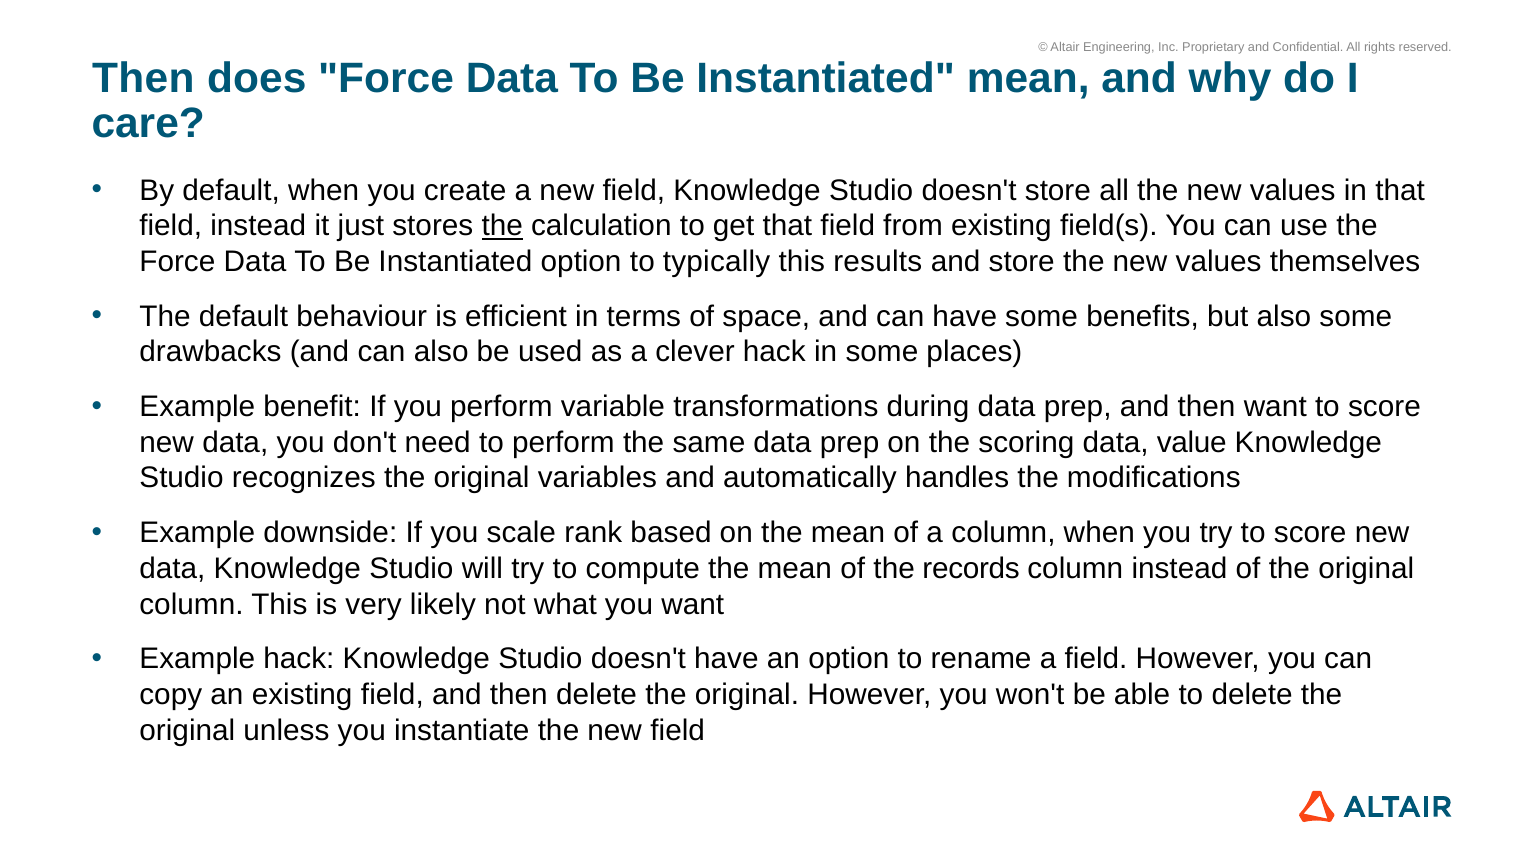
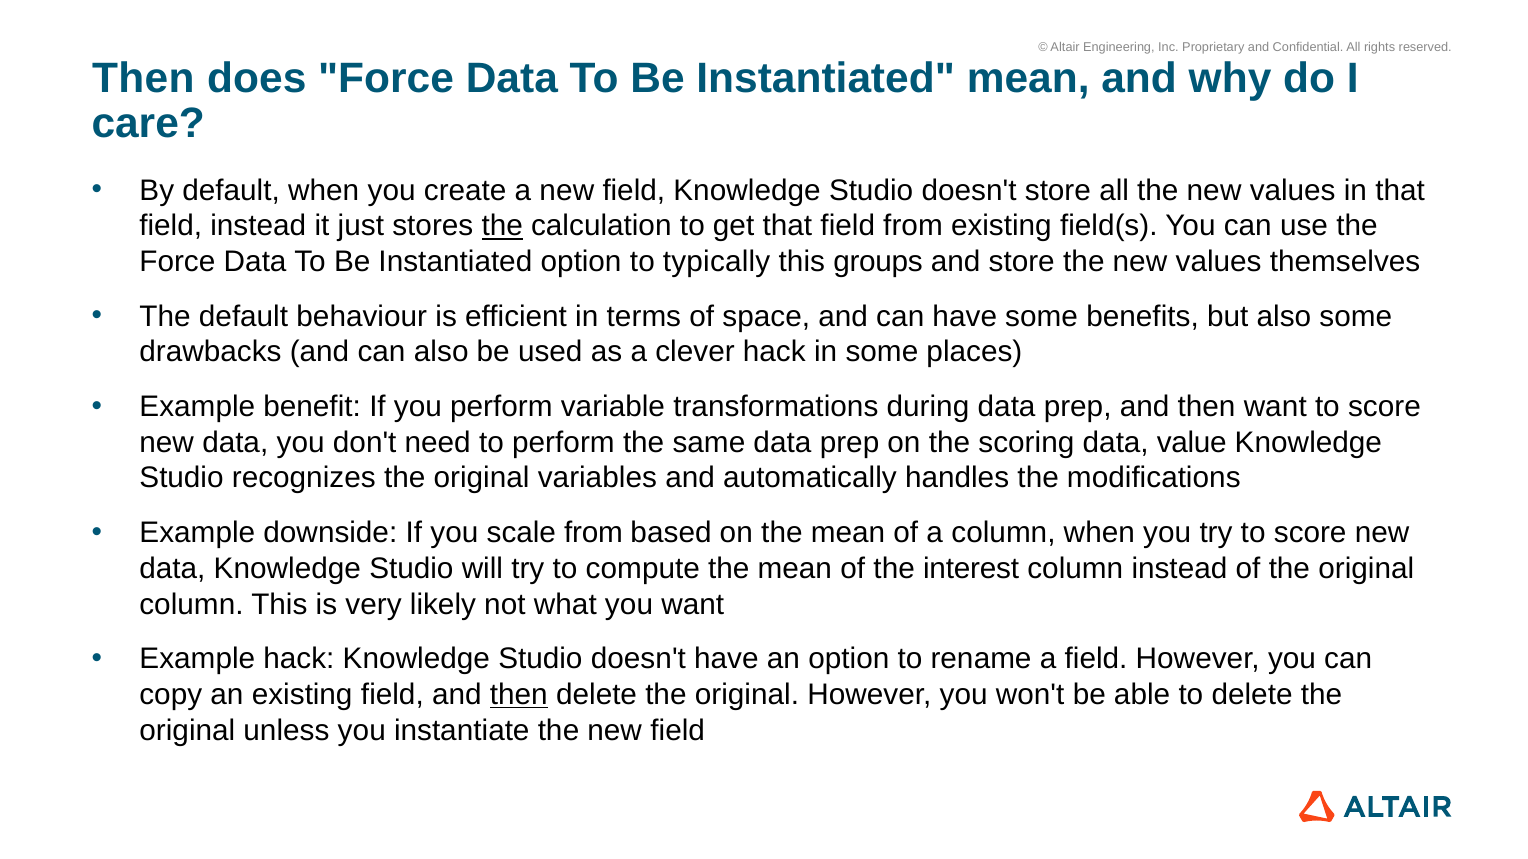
results: results -> groups
scale rank: rank -> from
records: records -> interest
then at (519, 695) underline: none -> present
